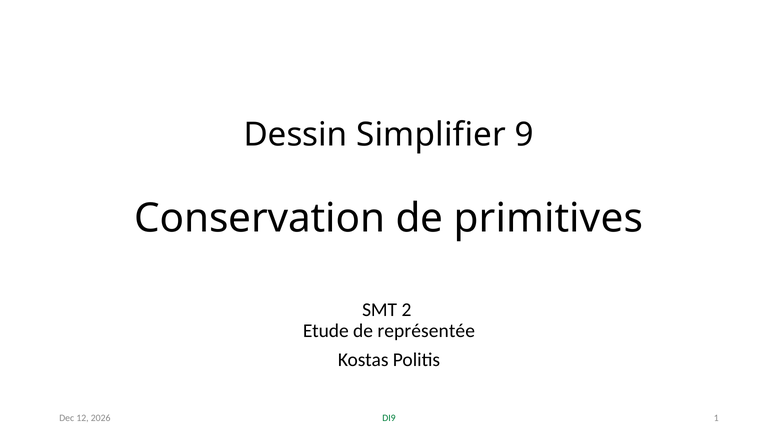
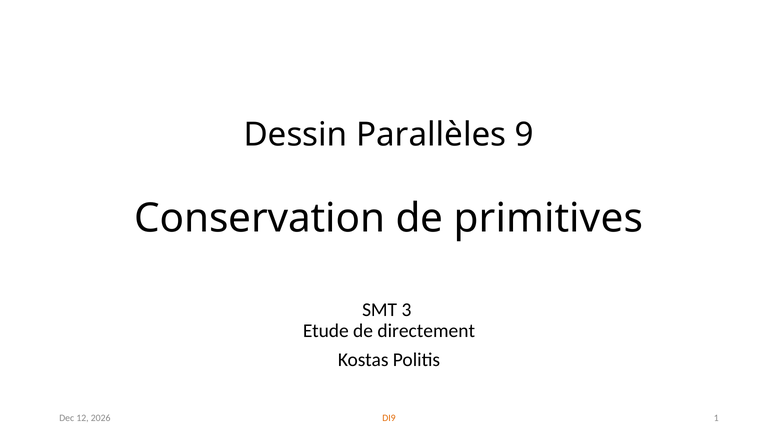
Simplifier: Simplifier -> Parallèles
2: 2 -> 3
représentée: représentée -> directement
DI9 colour: green -> orange
